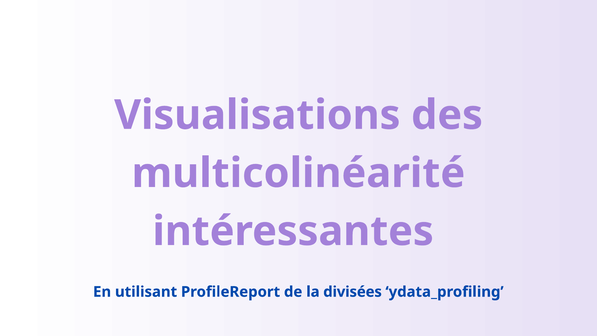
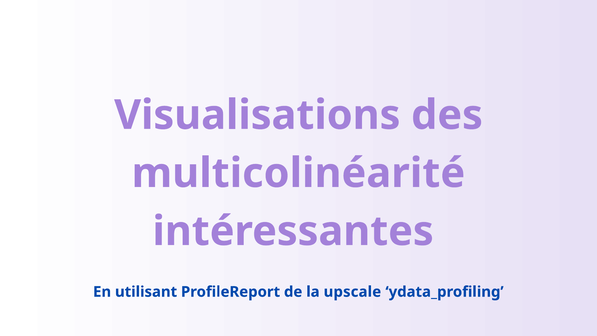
divisées: divisées -> upscale
